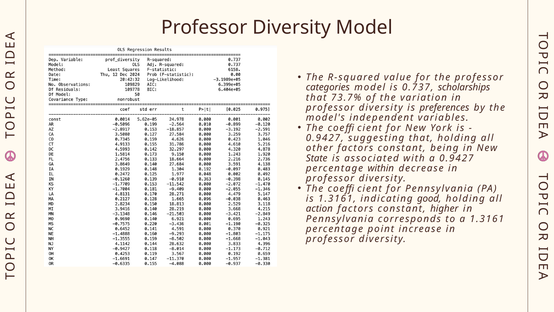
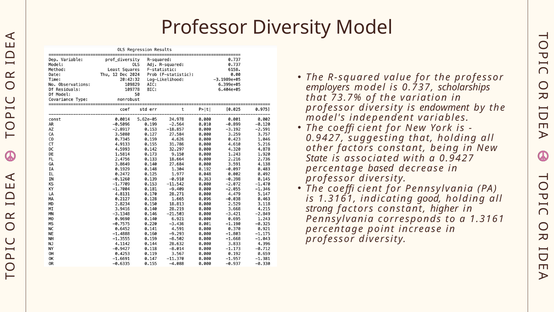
categories: categories -> employers
preferences: preferences -> endowment
within: within -> based
action: action -> strong
